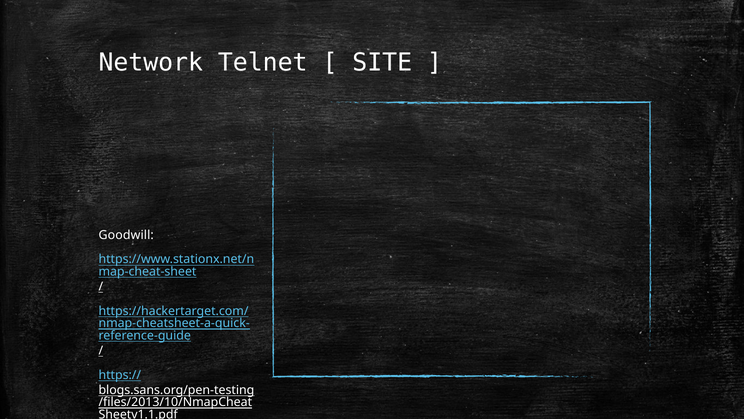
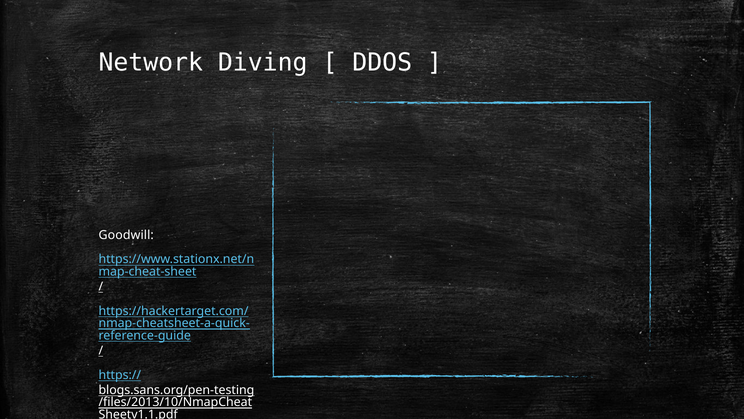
Telnet: Telnet -> Diving
SITE: SITE -> DDOS
